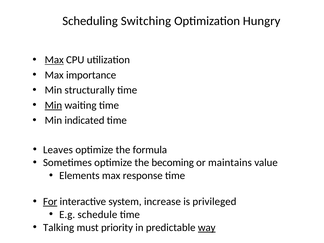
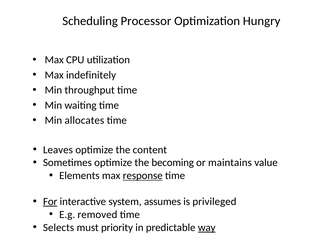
Switching: Switching -> Processor
Max at (54, 60) underline: present -> none
importance: importance -> indefinitely
structurally: structurally -> throughput
Min at (53, 105) underline: present -> none
indicated: indicated -> allocates
formula: formula -> content
response underline: none -> present
increase: increase -> assumes
schedule: schedule -> removed
Talking: Talking -> Selects
